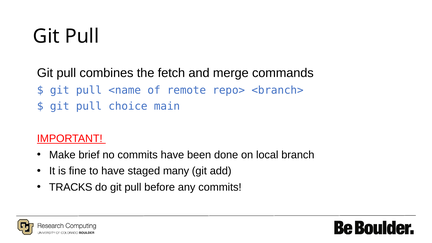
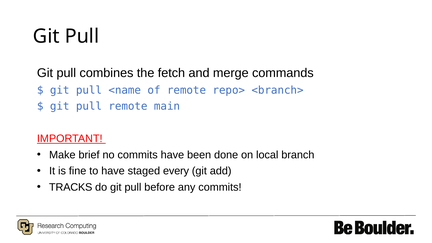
pull choice: choice -> remote
many: many -> every
